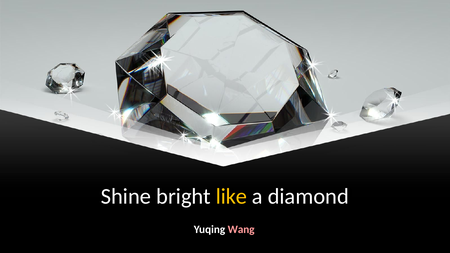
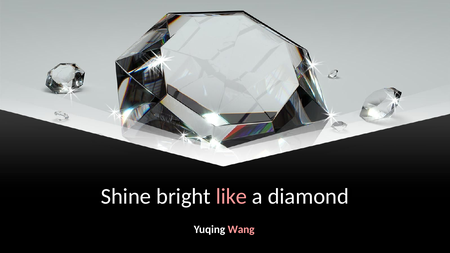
like colour: yellow -> pink
